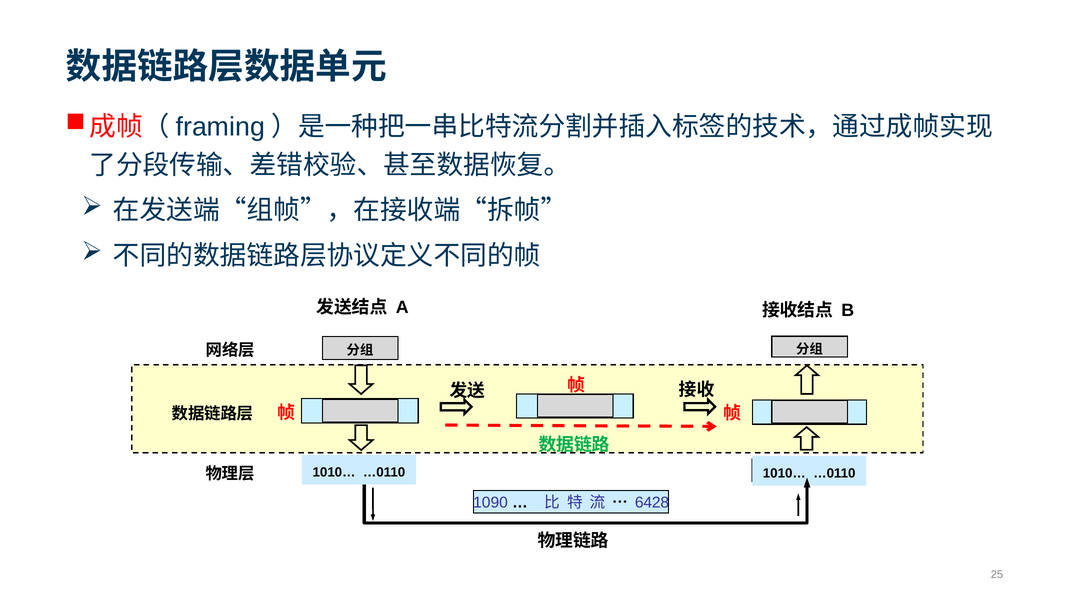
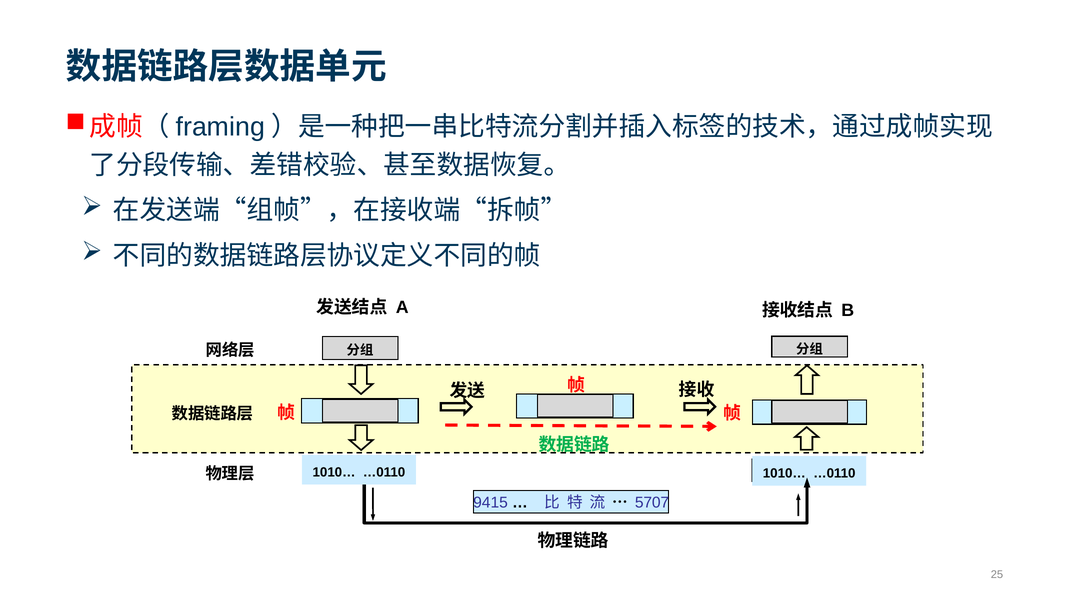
1090: 1090 -> 9415
6428: 6428 -> 5707
